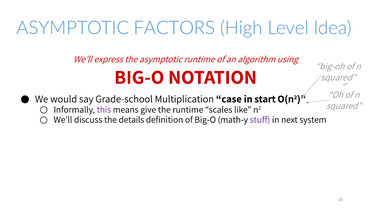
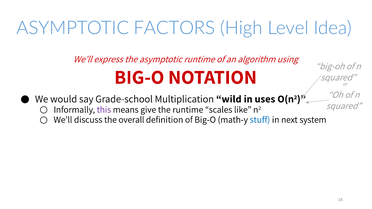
case: case -> wild
start: start -> uses
details: details -> overall
stuff colour: purple -> blue
